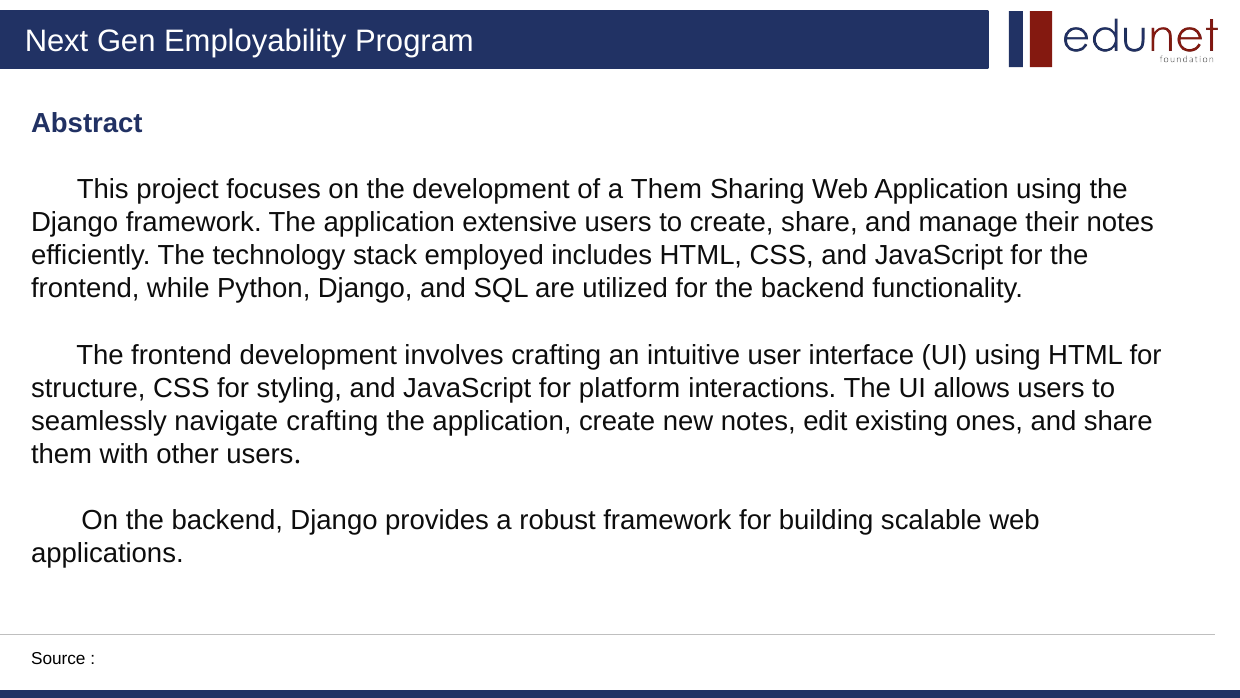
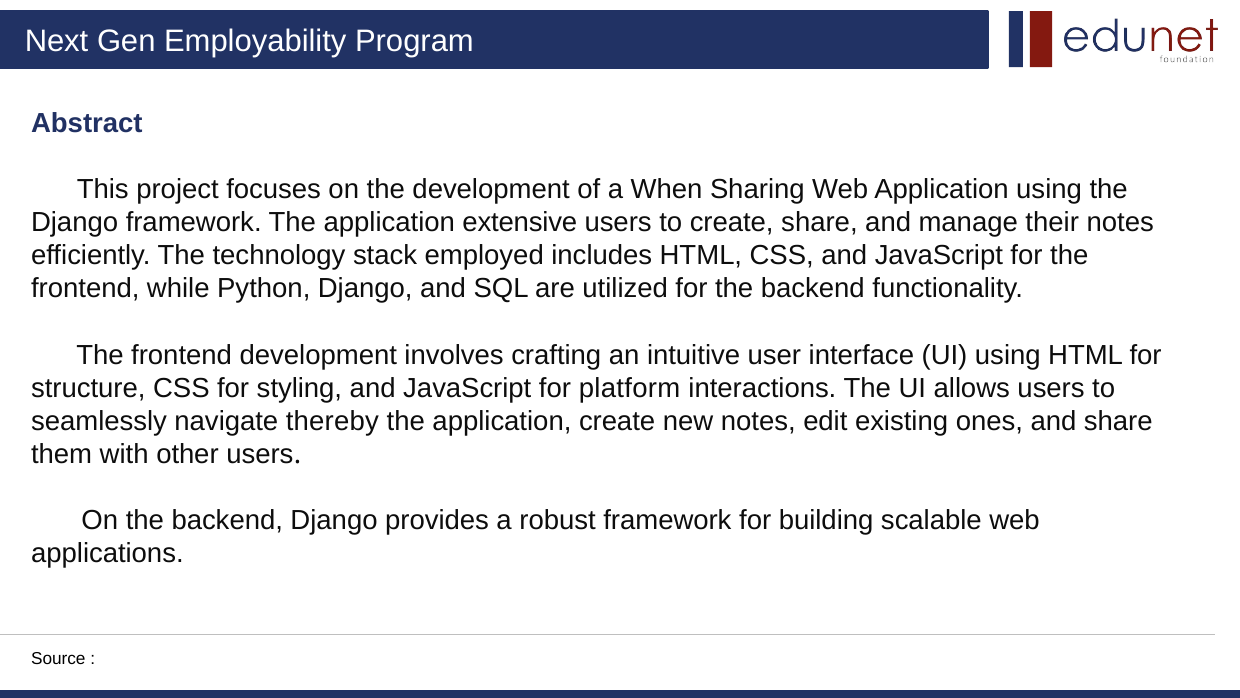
a Them: Them -> When
navigate crafting: crafting -> thereby
